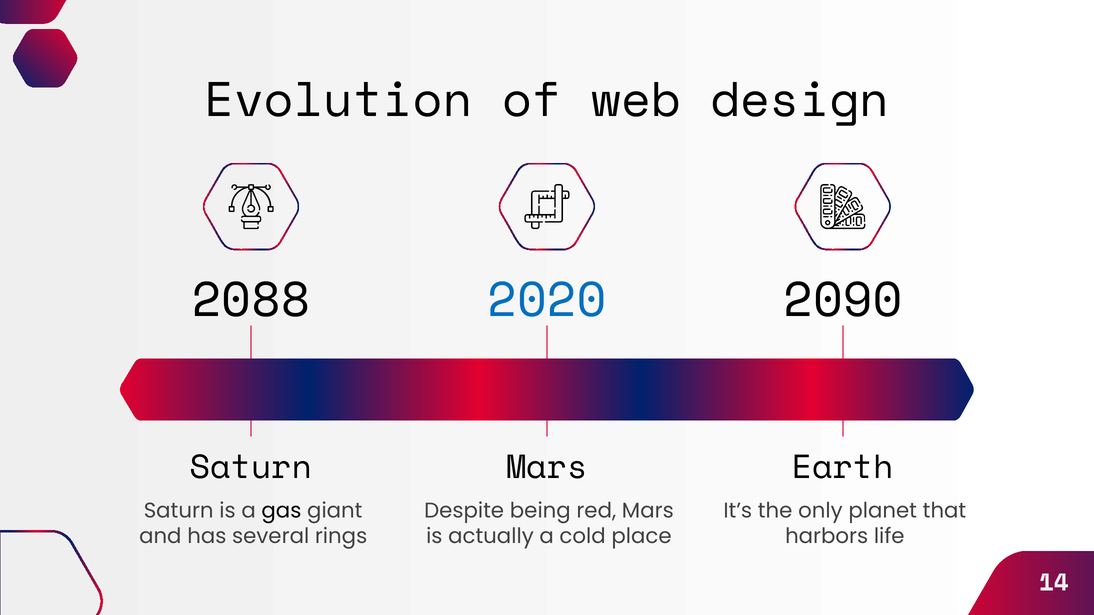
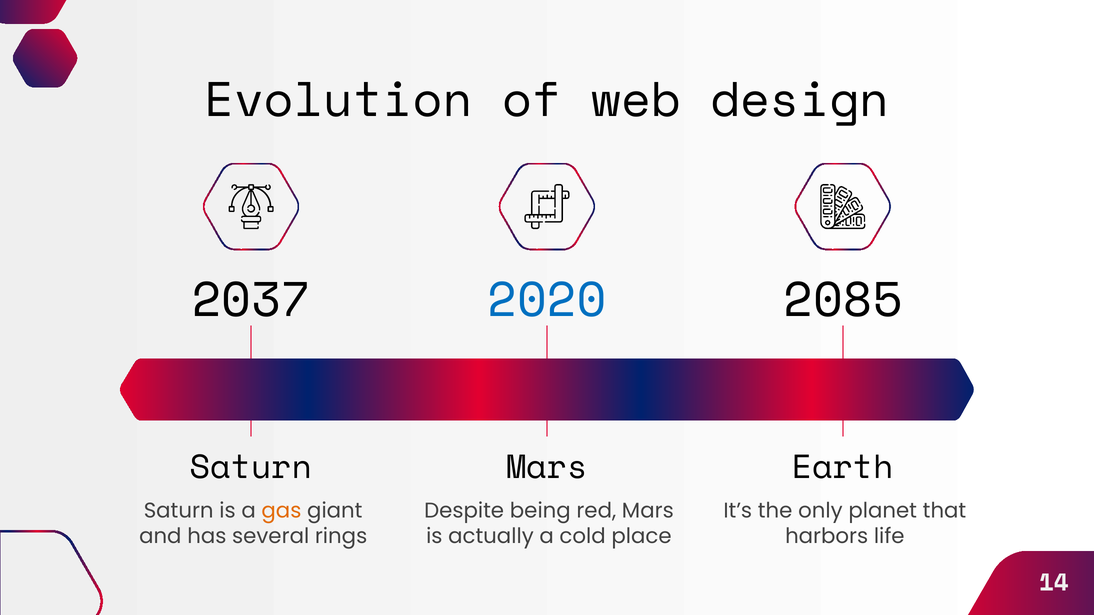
2088: 2088 -> 2037
2090: 2090 -> 2085
gas colour: black -> orange
